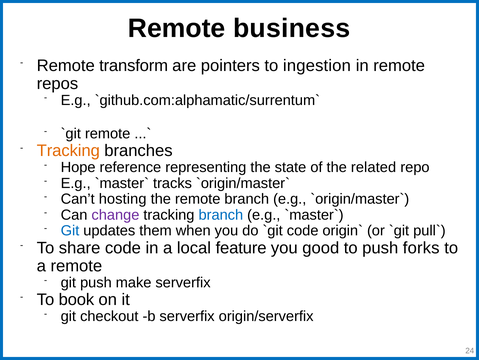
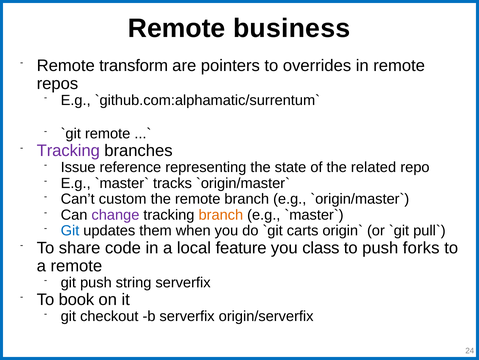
ingestion: ingestion -> overrides
Tracking at (68, 151) colour: orange -> purple
Hope: Hope -> Issue
hosting: hosting -> custom
branch at (221, 215) colour: blue -> orange
code at (303, 230): code -> carts
good: good -> class
make: make -> string
